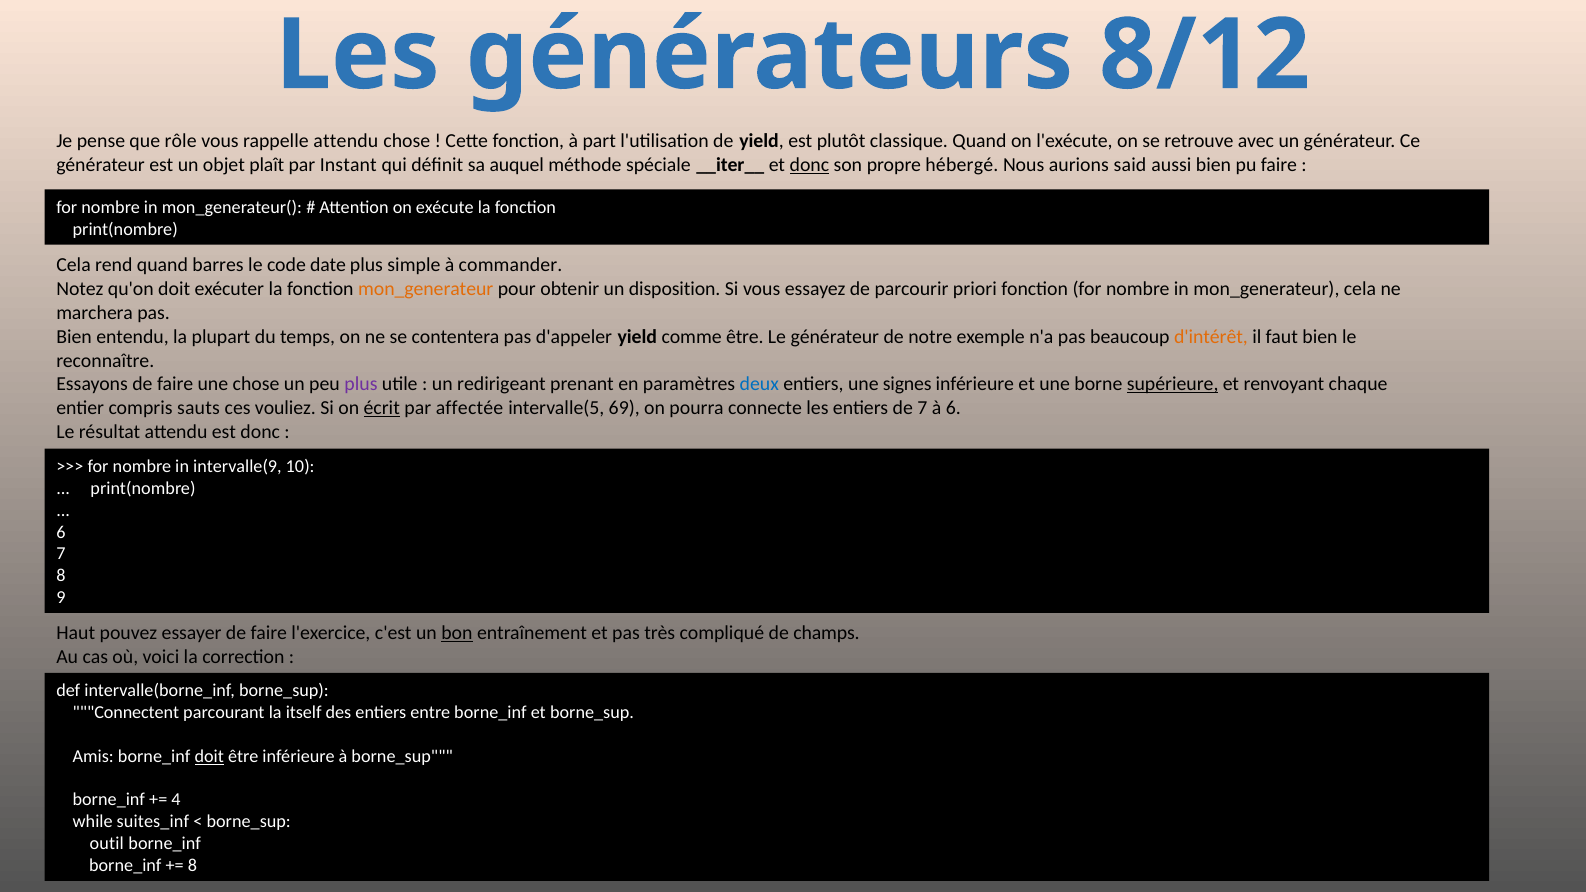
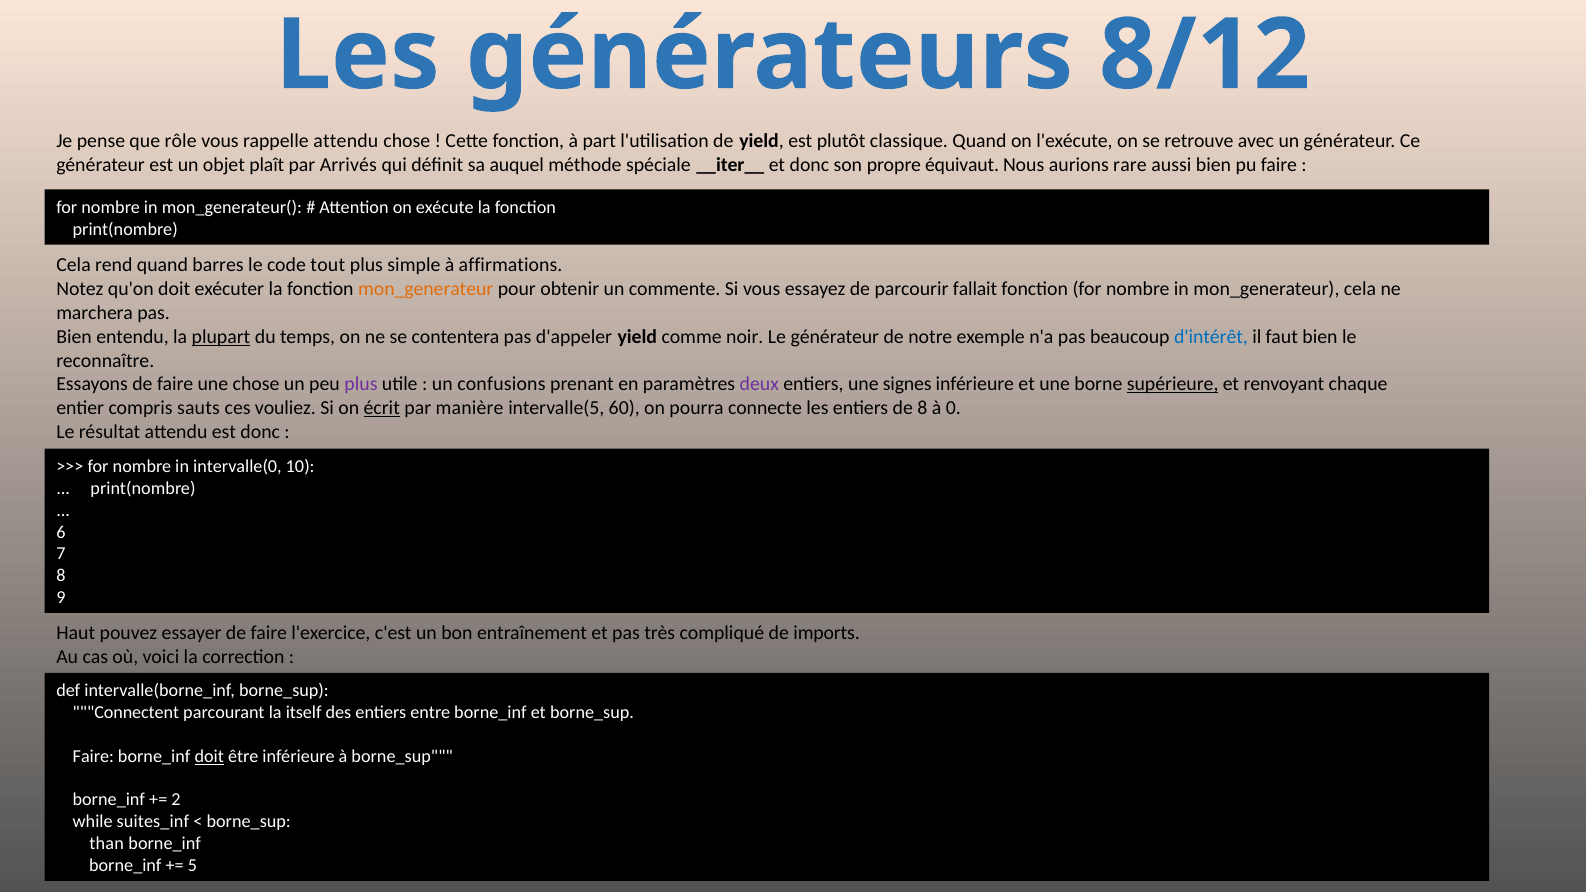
Instant: Instant -> Arrivés
donc at (809, 165) underline: present -> none
hébergé: hébergé -> équivaut
said: said -> rare
date: date -> tout
commander: commander -> affirmations
disposition: disposition -> commente
priori: priori -> fallait
plupart underline: none -> present
comme être: être -> noir
d'intérêt colour: orange -> blue
redirigeant: redirigeant -> confusions
deux colour: blue -> purple
affectée: affectée -> manière
69: 69 -> 60
de 7: 7 -> 8
à 6: 6 -> 0
intervalle(9: intervalle(9 -> intervalle(0
bon underline: present -> none
champs: champs -> imports
Amis at (93, 756): Amis -> Faire
4: 4 -> 2
outil: outil -> than
8 at (193, 866): 8 -> 5
